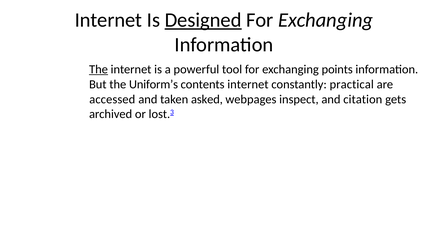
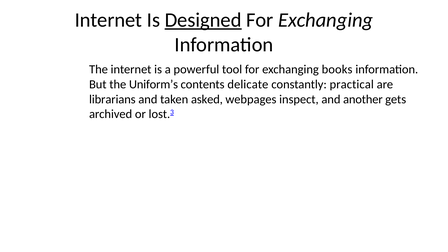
The at (99, 69) underline: present -> none
points: points -> books
contents internet: internet -> delicate
accessed: accessed -> librarians
citation: citation -> another
